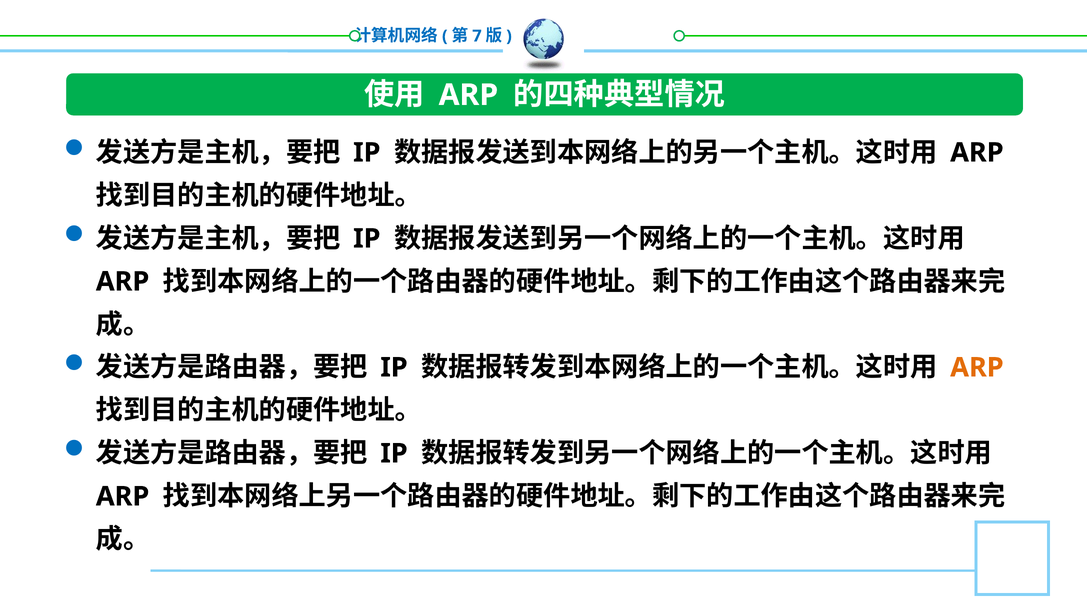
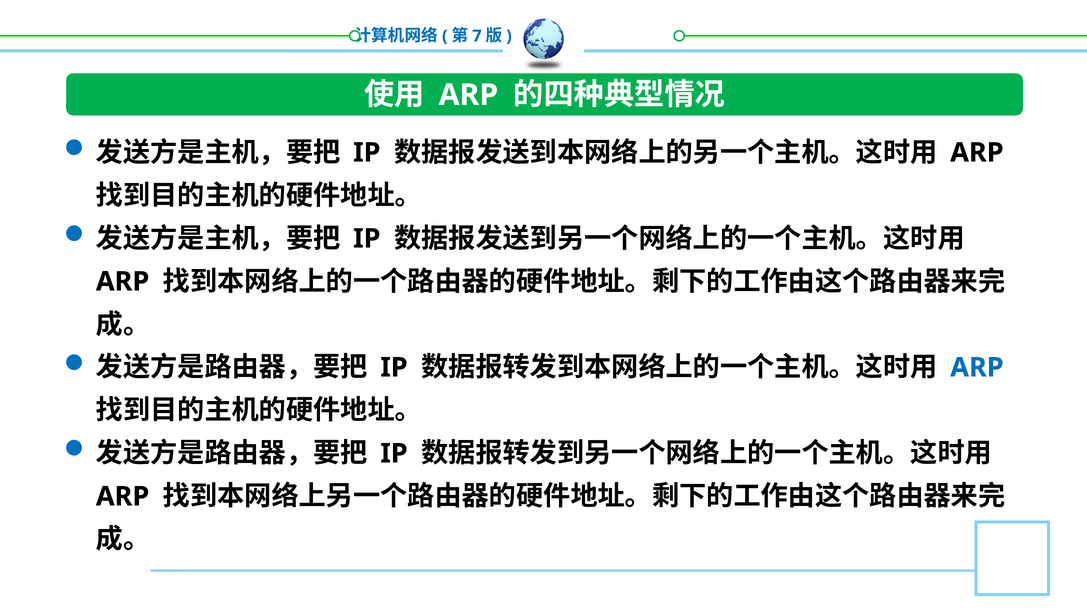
ARP at (977, 368) colour: orange -> blue
